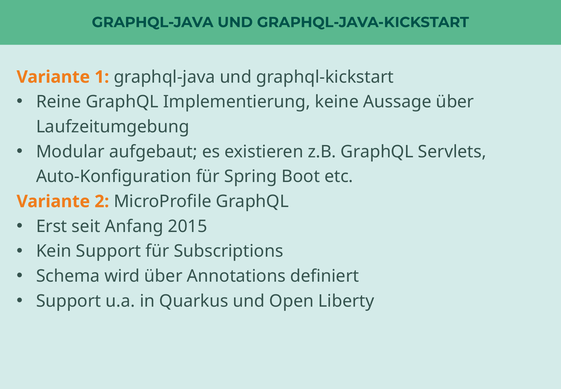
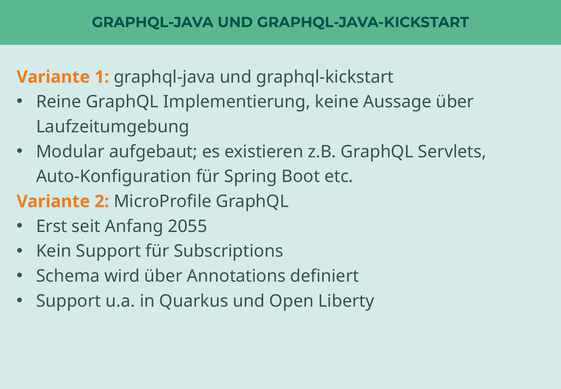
2015: 2015 -> 2055
